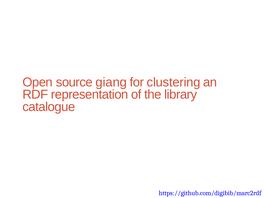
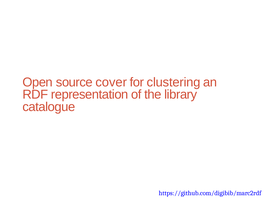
giang: giang -> cover
